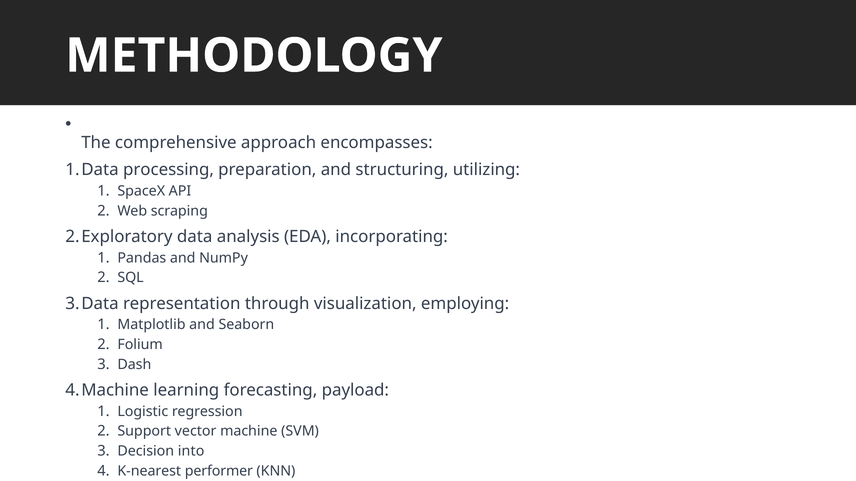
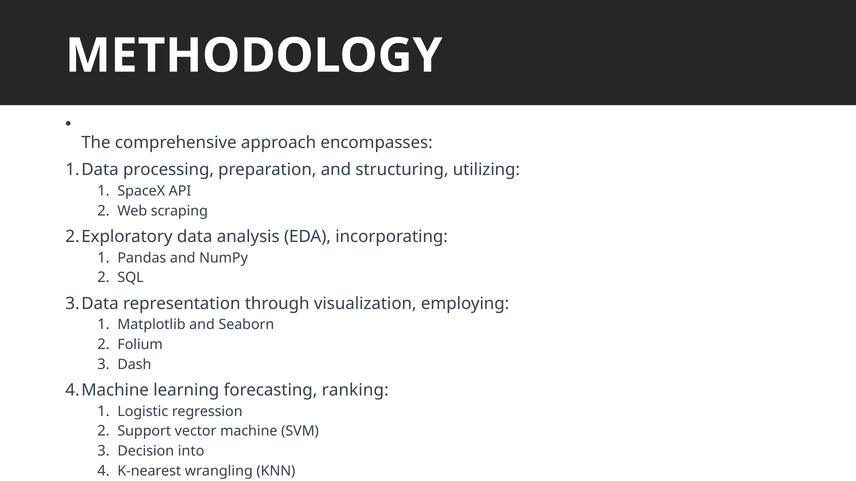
payload: payload -> ranking
performer: performer -> wrangling
